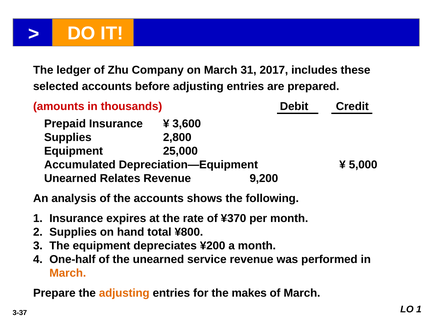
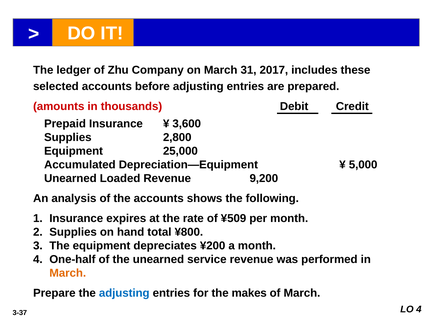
Relates: Relates -> Loaded
¥370: ¥370 -> ¥509
adjusting at (124, 294) colour: orange -> blue
LO 1: 1 -> 4
